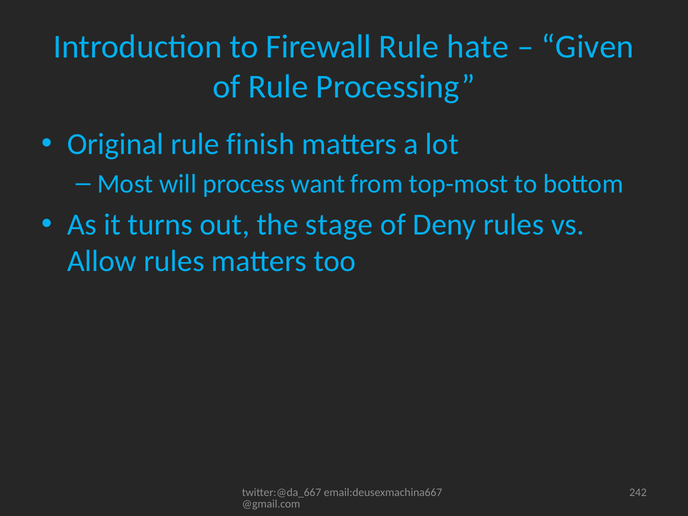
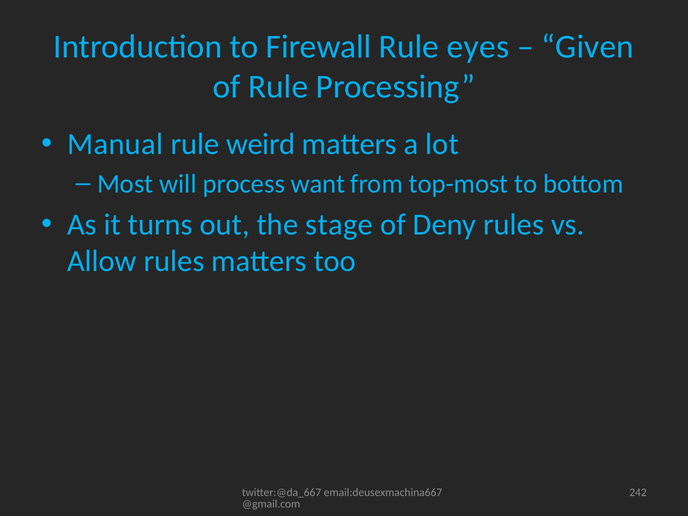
hate: hate -> eyes
Original: Original -> Manual
finish: finish -> weird
